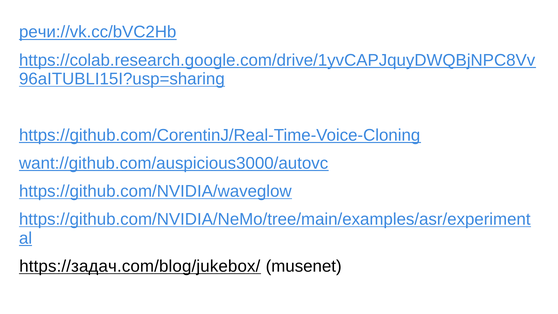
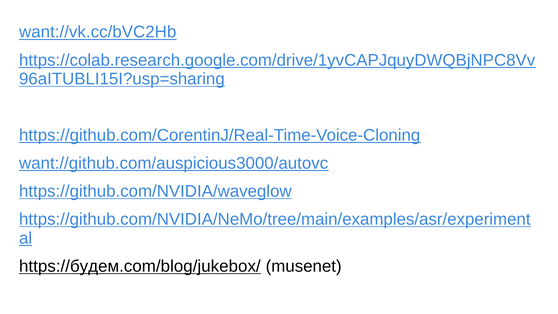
речи://vk.cc/bVC2Hb: речи://vk.cc/bVC2Hb -> want://vk.cc/bVC2Hb
https://задач.com/blog/jukebox/: https://задач.com/blog/jukebox/ -> https://будем.com/blog/jukebox/
